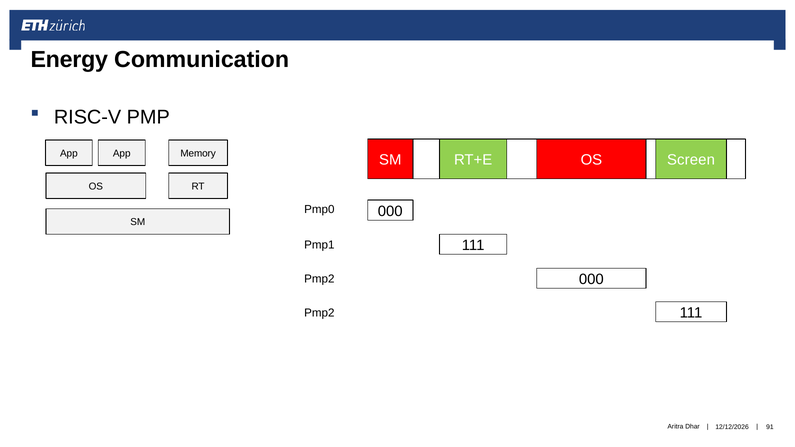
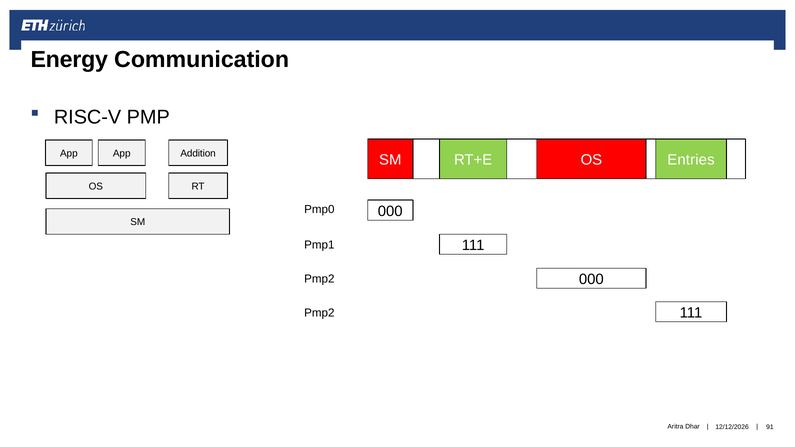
Memory: Memory -> Addition
Screen: Screen -> Entries
